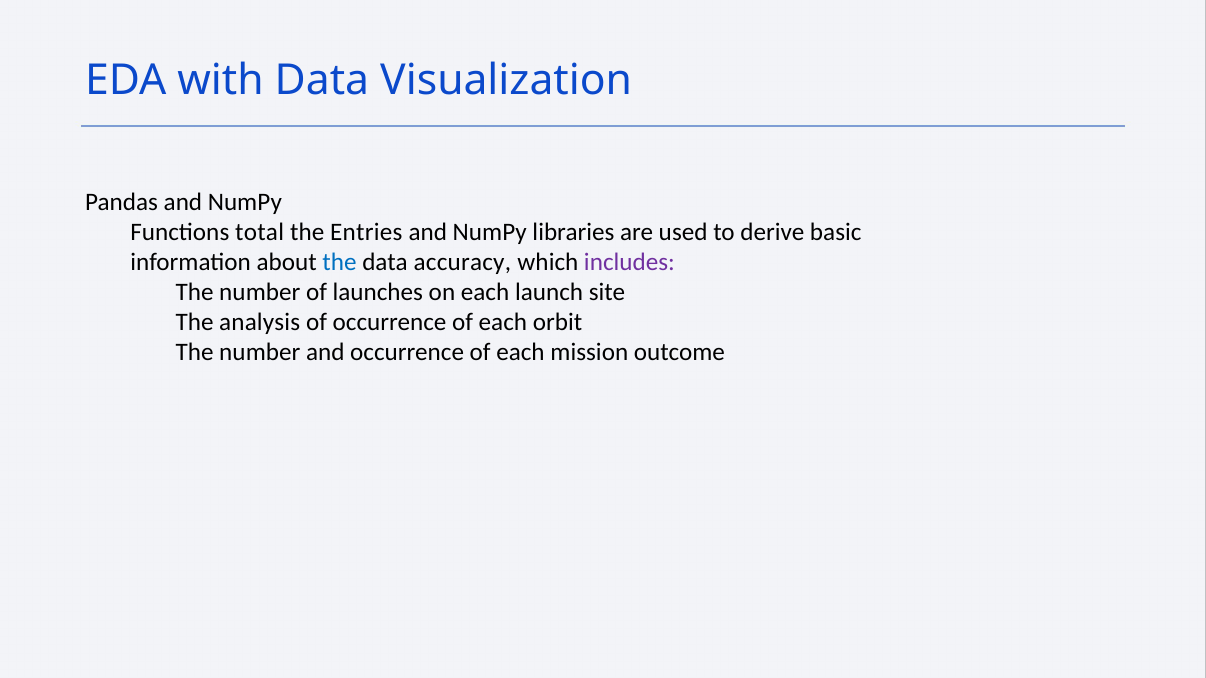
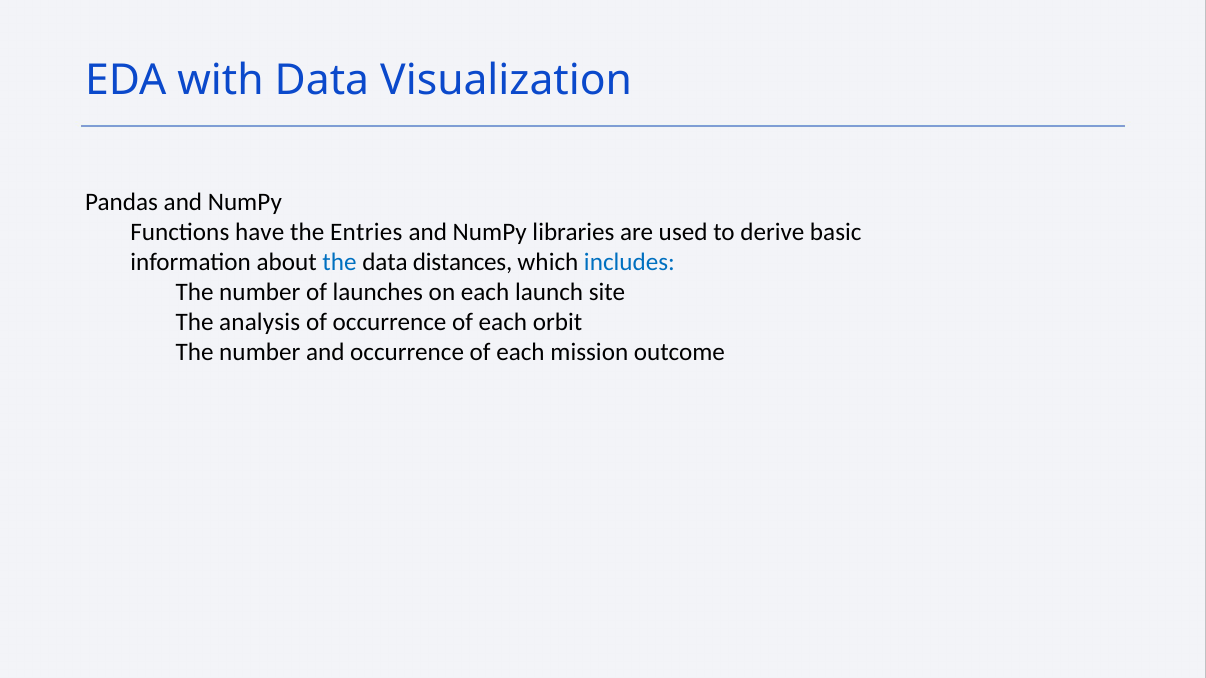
total: total -> have
accuracy: accuracy -> distances
includes colour: purple -> blue
